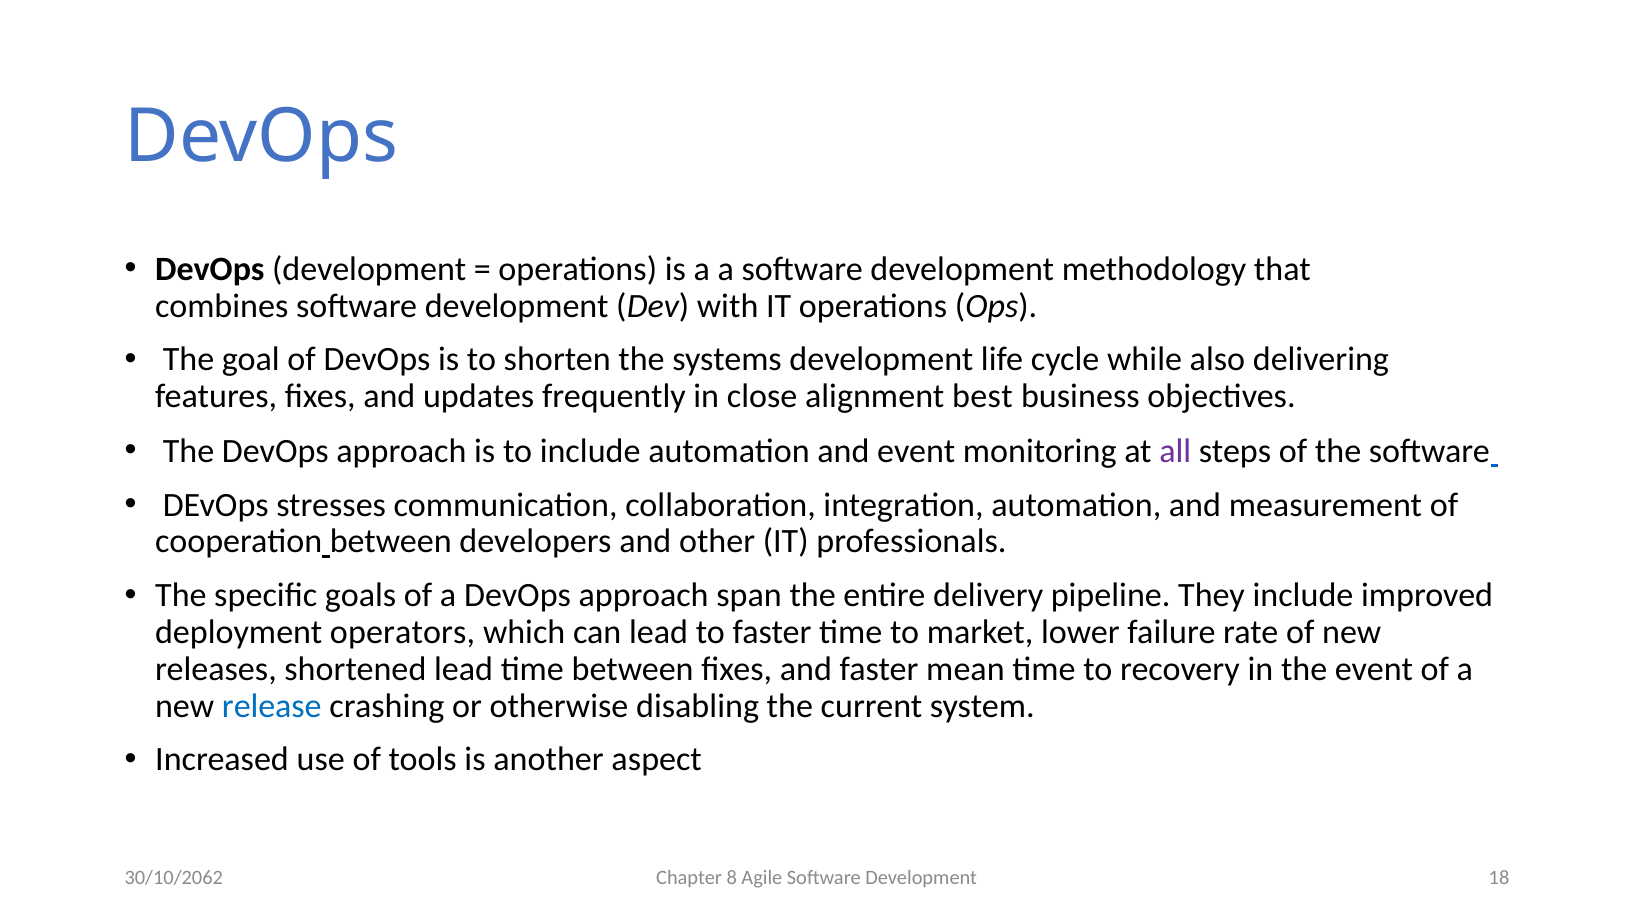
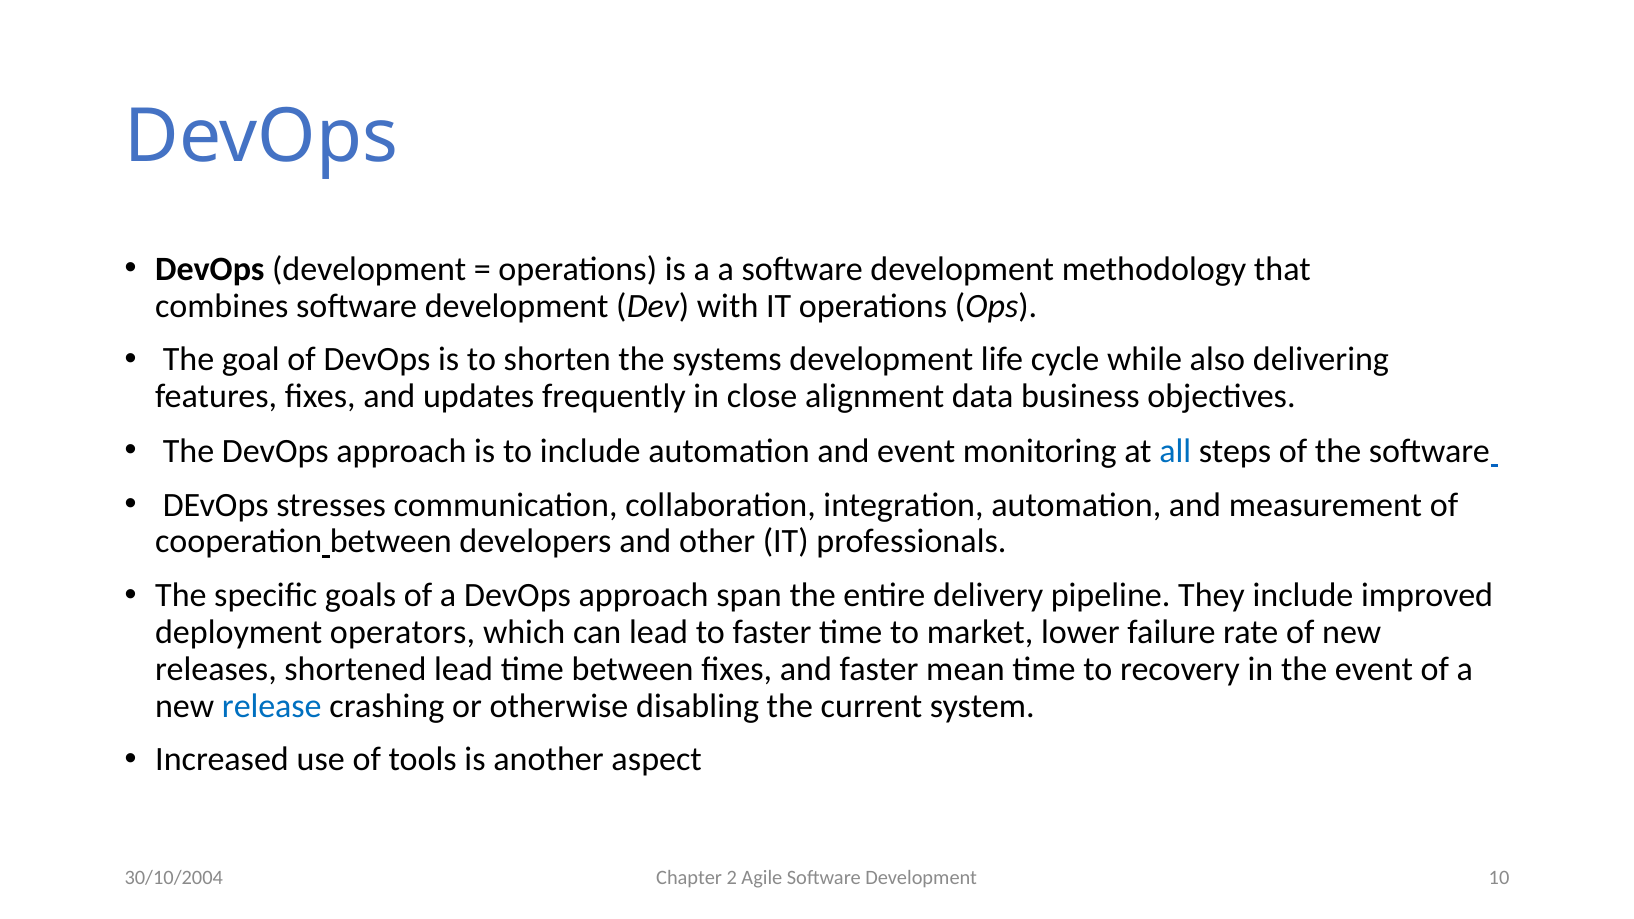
best: best -> data
all colour: purple -> blue
30/10/2062: 30/10/2062 -> 30/10/2004
8: 8 -> 2
18: 18 -> 10
